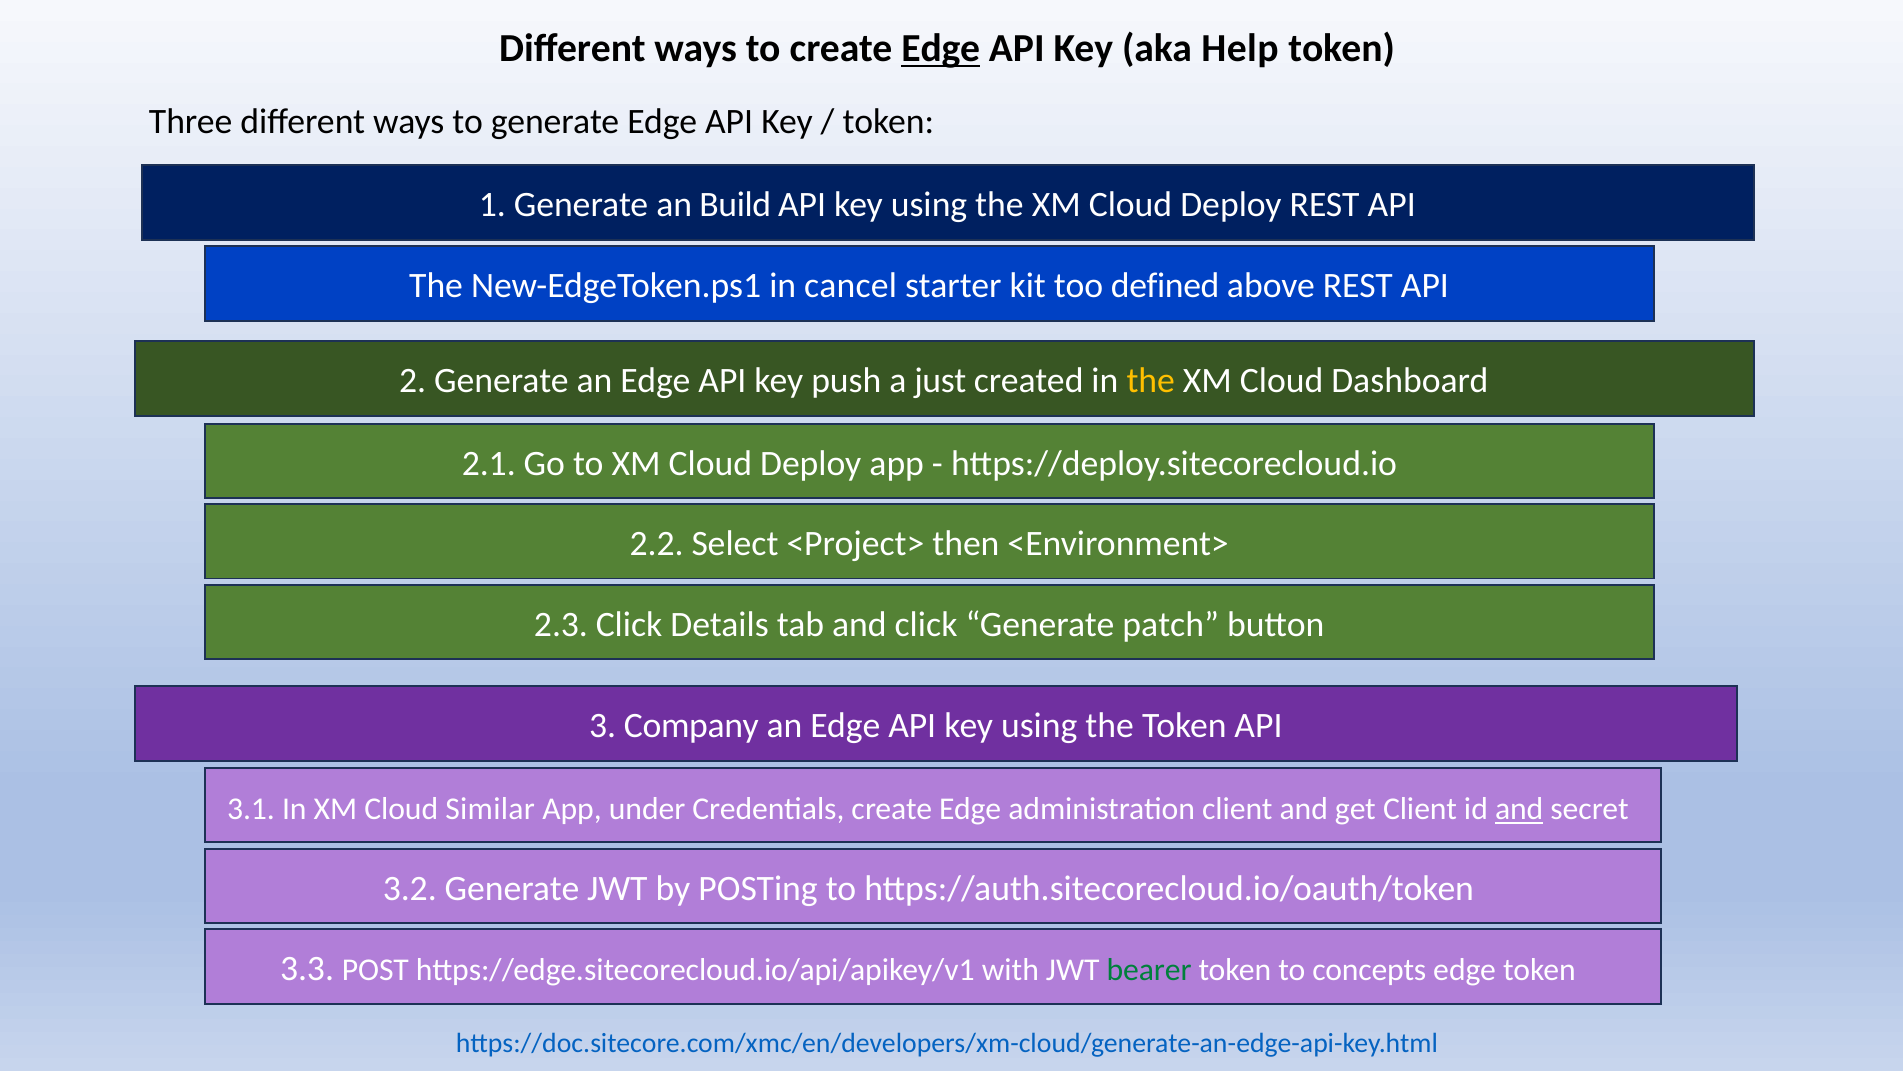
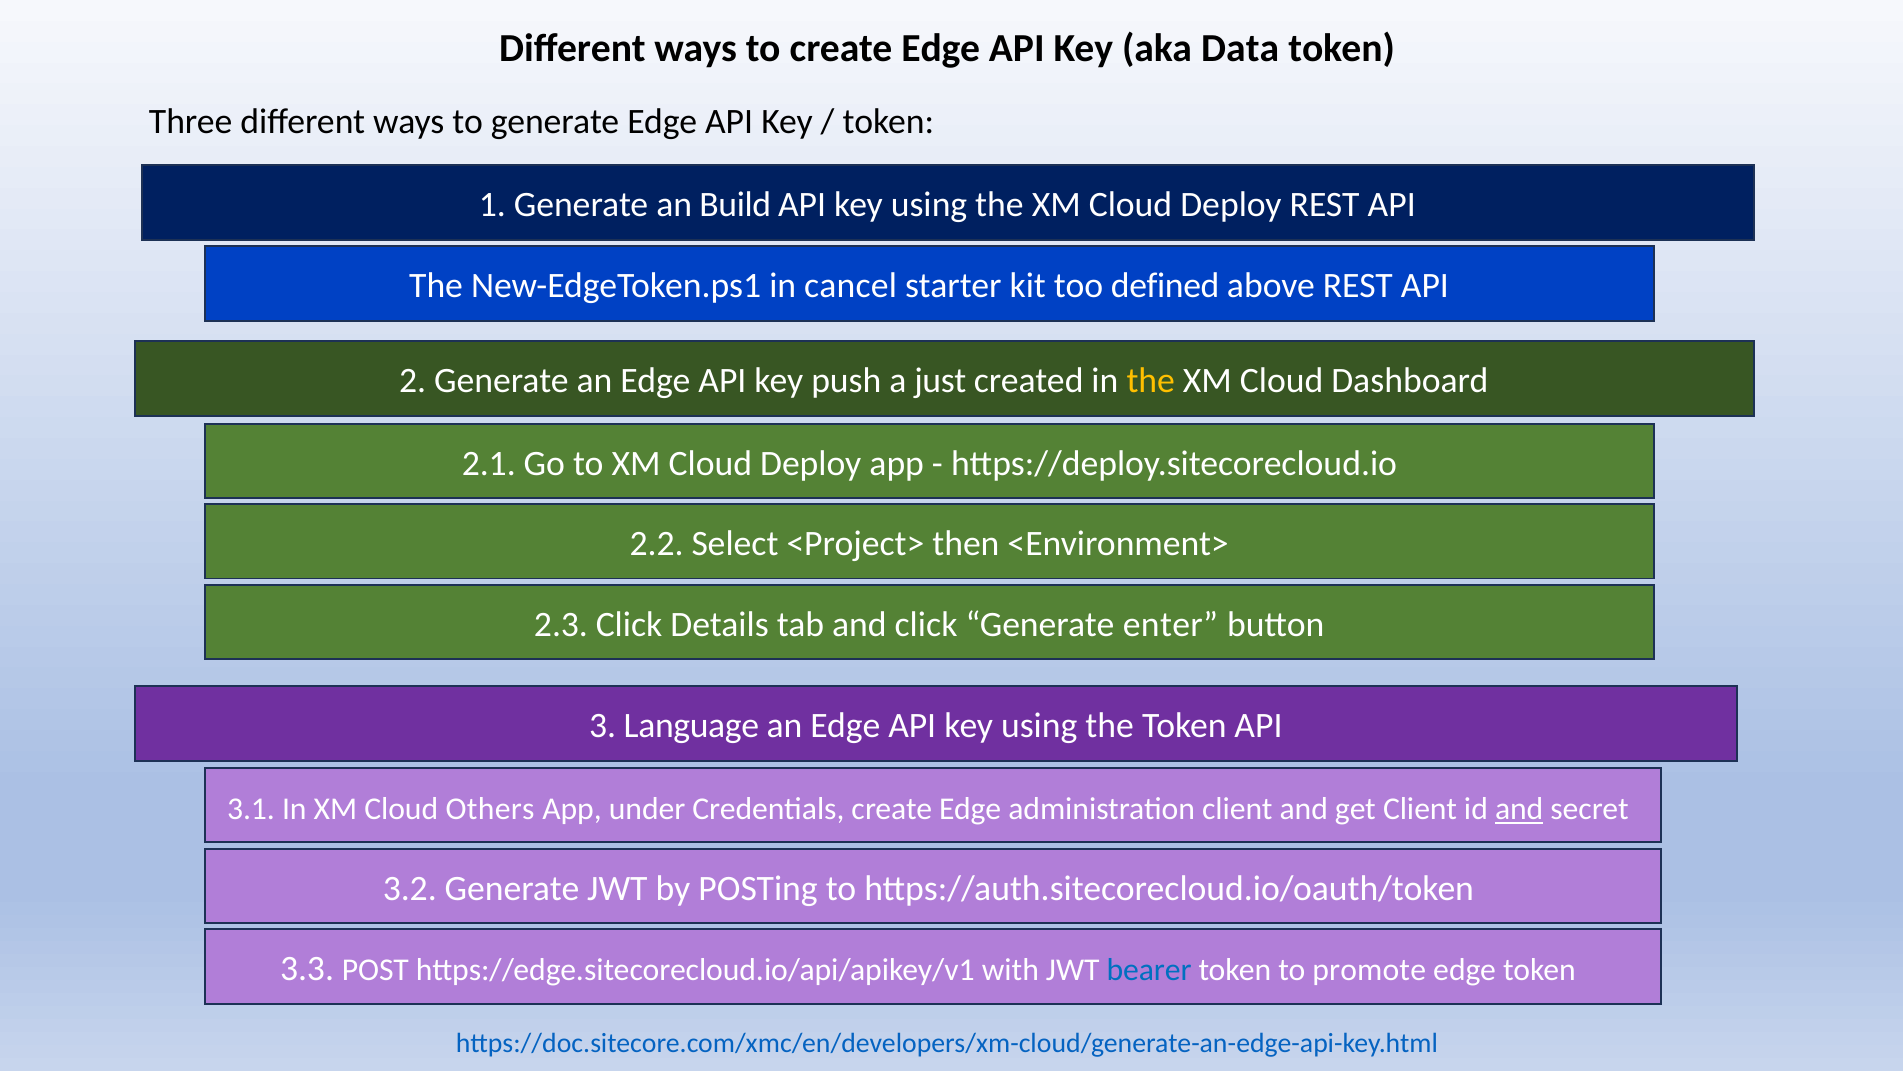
Edge at (941, 49) underline: present -> none
Help: Help -> Data
patch: patch -> enter
Company: Company -> Language
Similar: Similar -> Others
bearer colour: green -> blue
concepts: concepts -> promote
